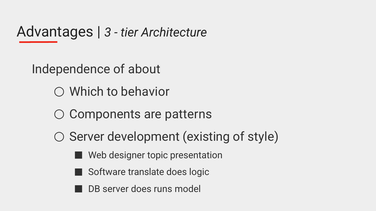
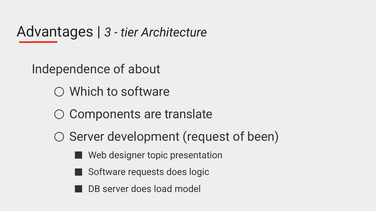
to behavior: behavior -> software
patterns: patterns -> translate
existing: existing -> request
style: style -> been
translate: translate -> requests
runs: runs -> load
